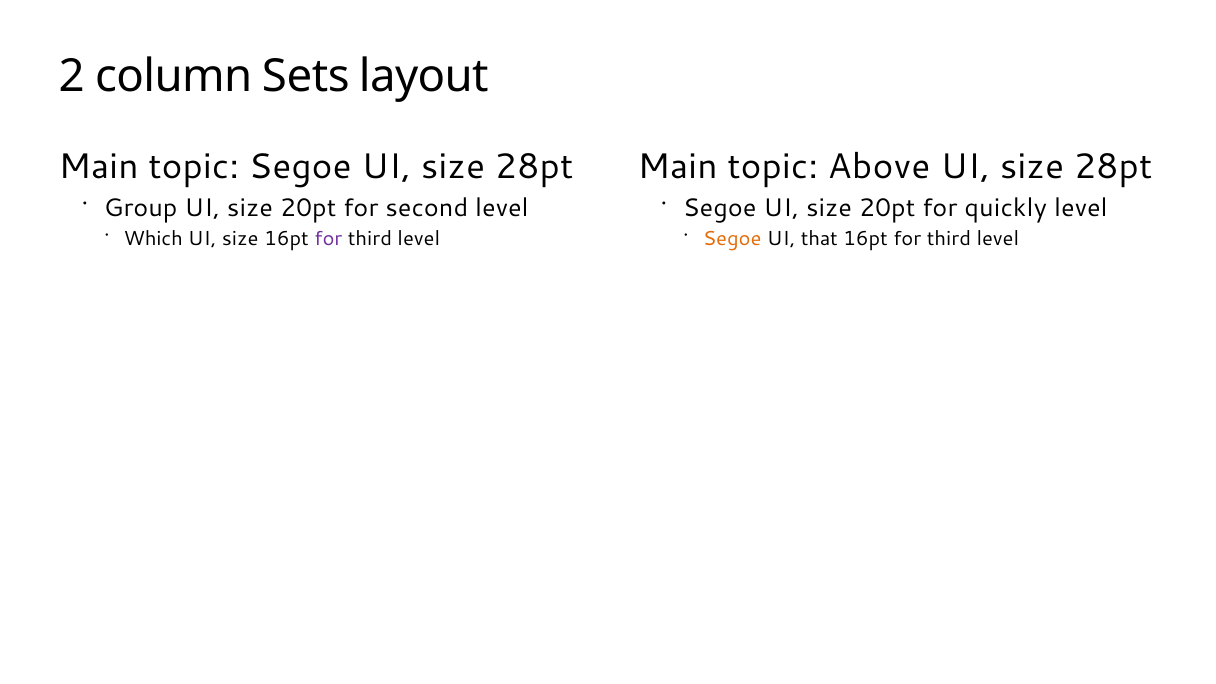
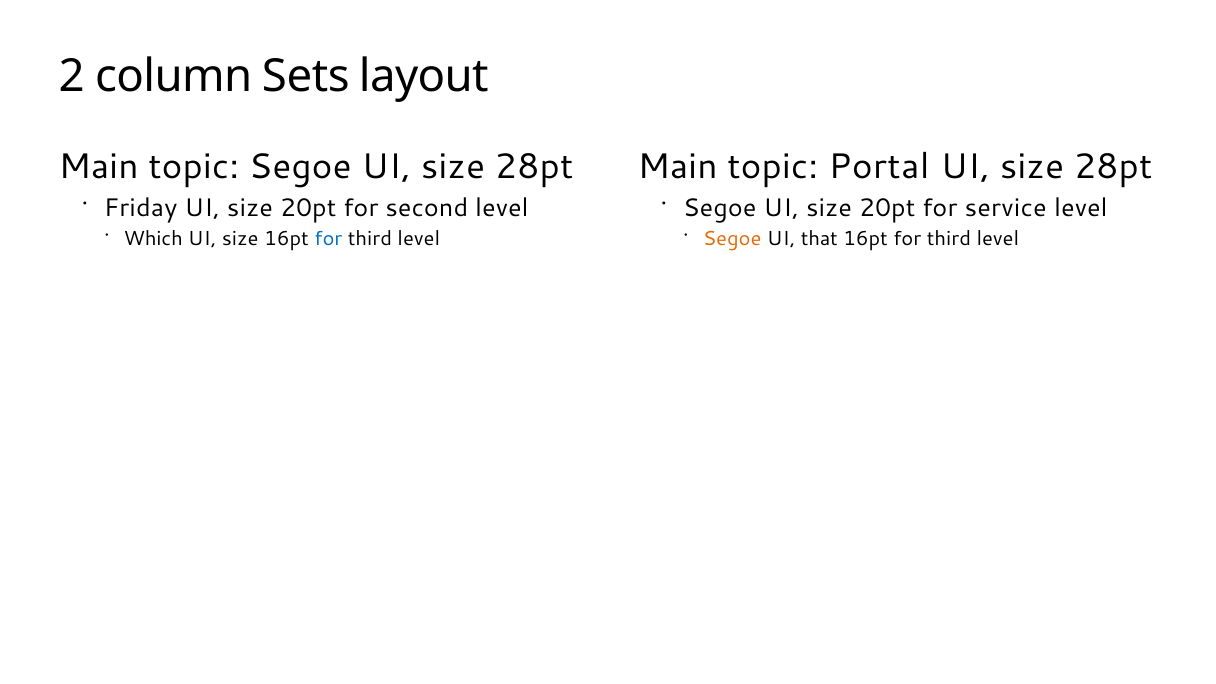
Above: Above -> Portal
Group: Group -> Friday
quickly: quickly -> service
for at (328, 239) colour: purple -> blue
